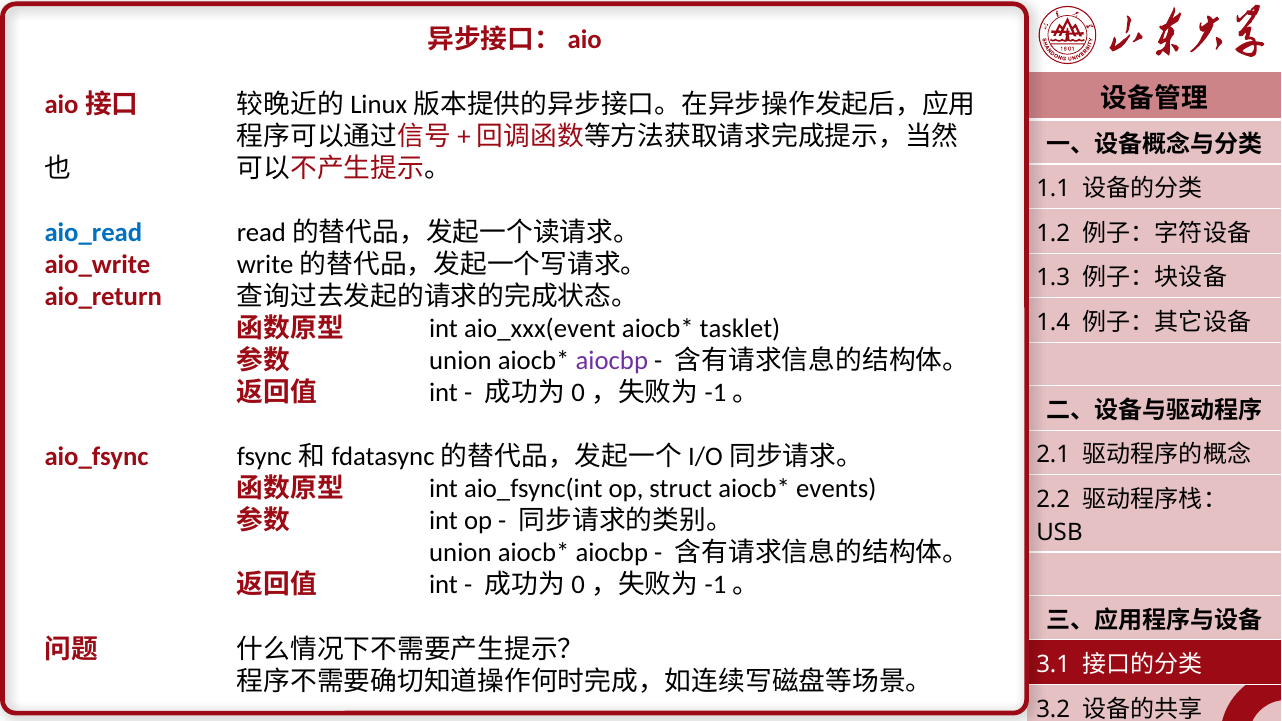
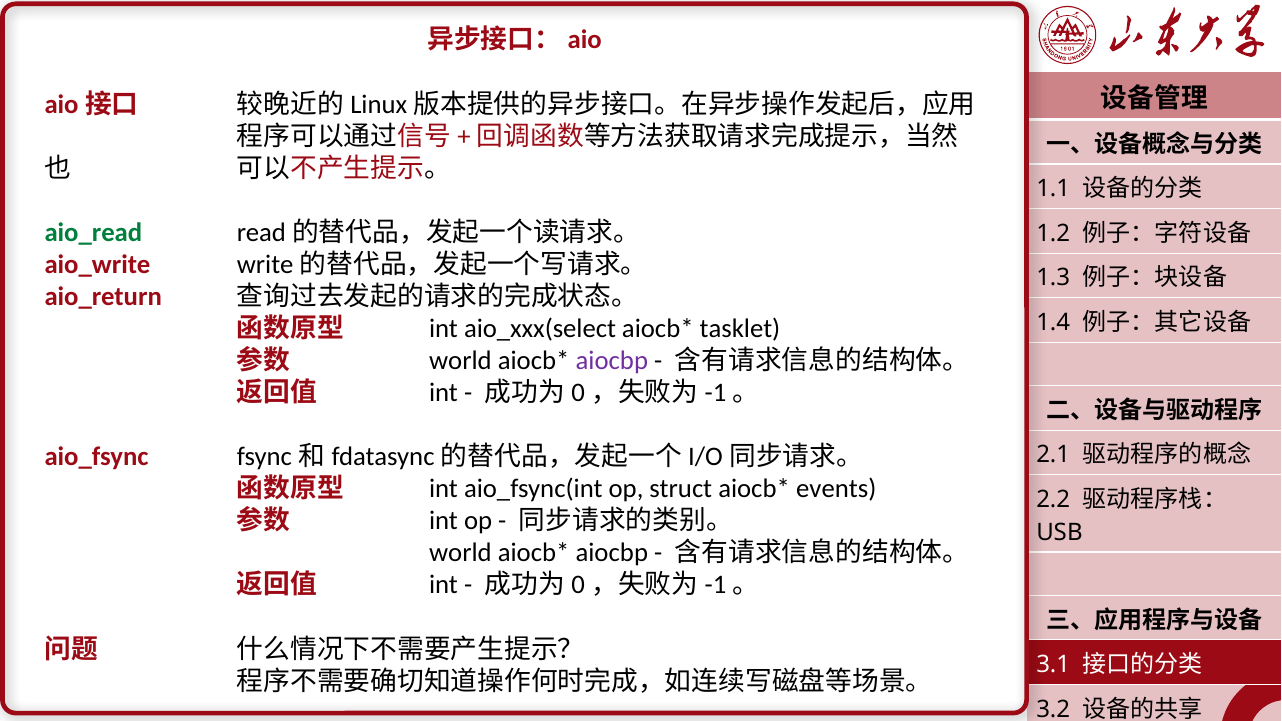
aio_read colour: blue -> green
aio_xxx(event: aio_xxx(event -> aio_xxx(select
union at (460, 361): union -> world
union at (460, 553): union -> world
